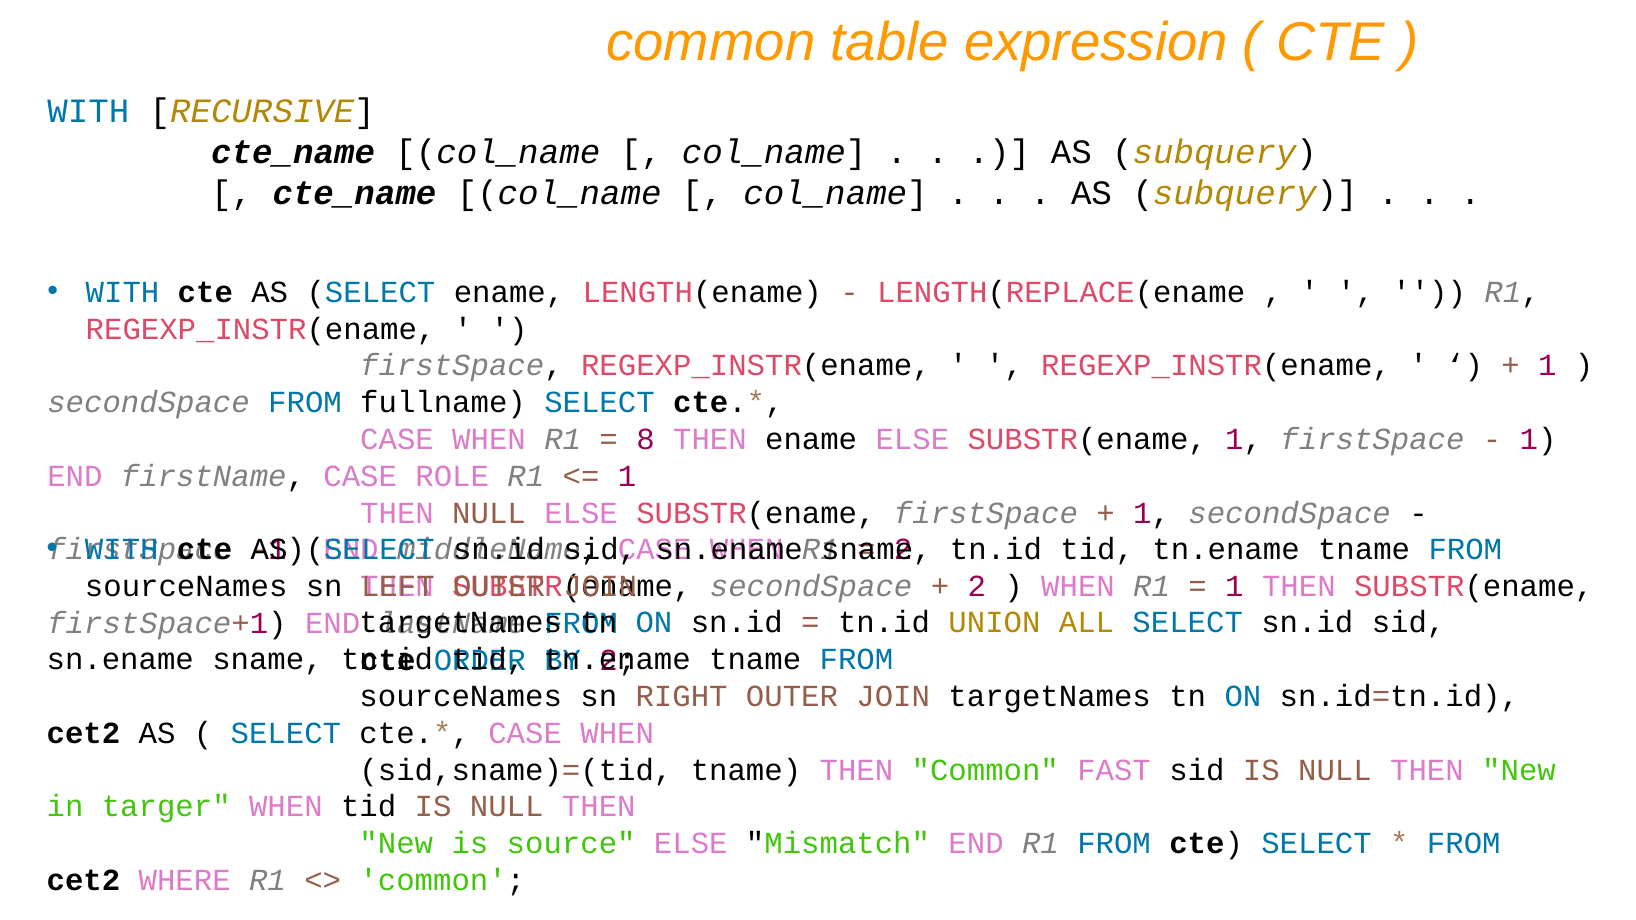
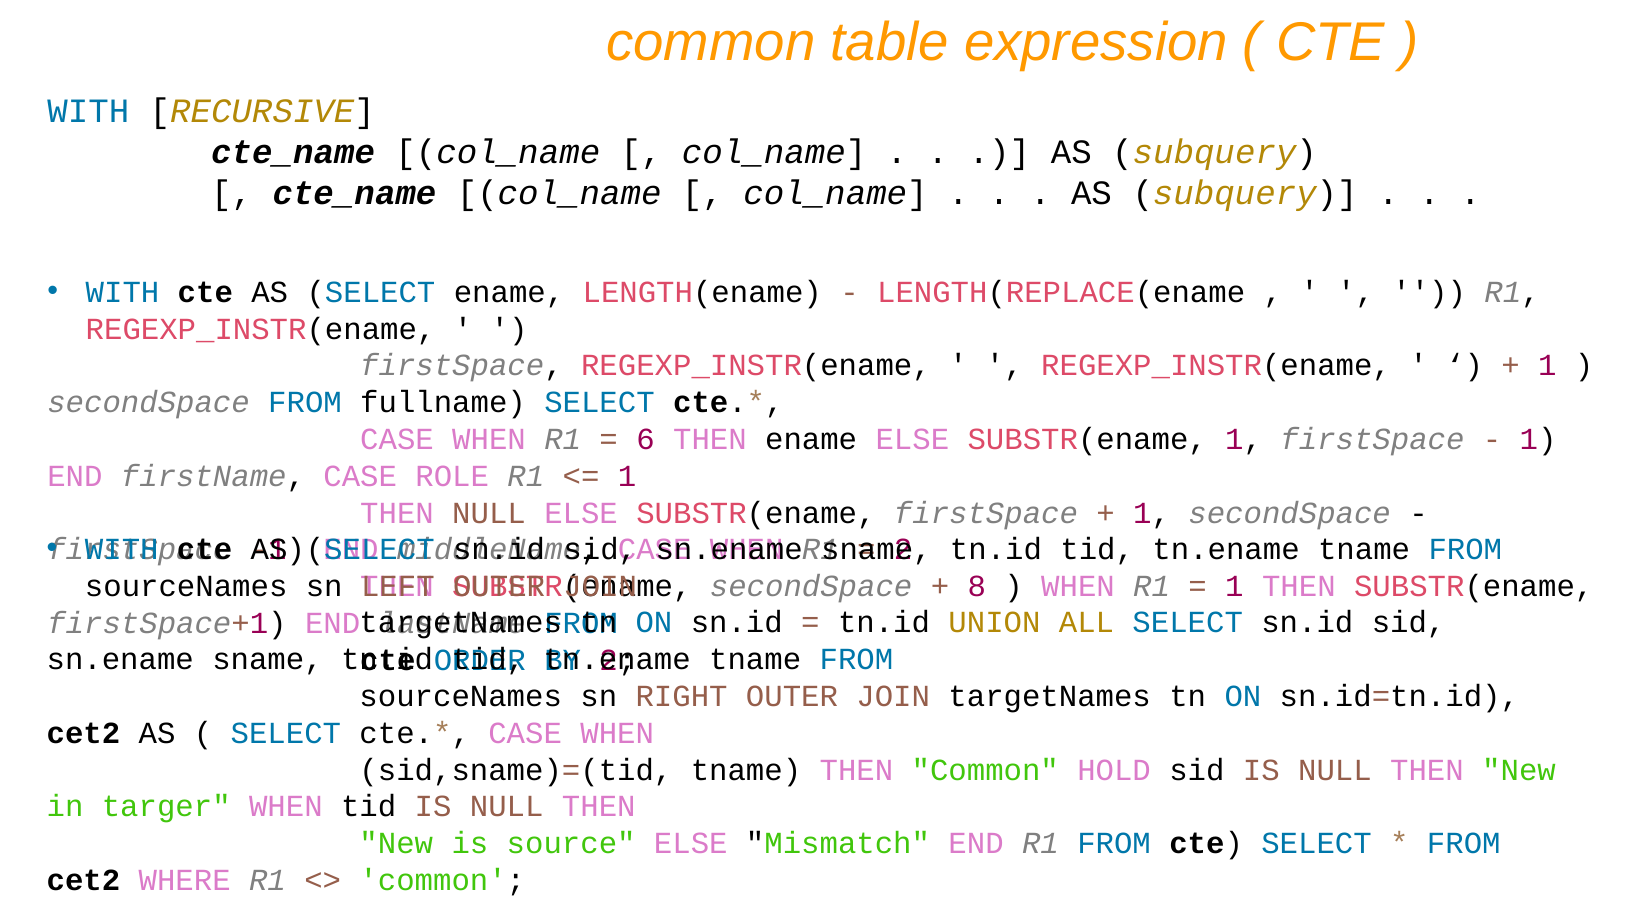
8: 8 -> 6
2 at (977, 587): 2 -> 8
FAST: FAST -> HOLD
